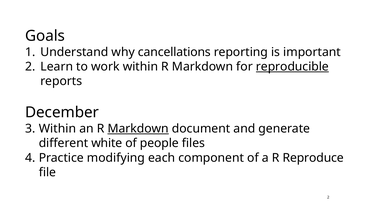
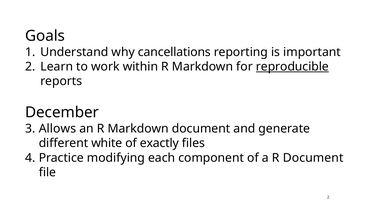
Within at (57, 129): Within -> Allows
Markdown at (138, 129) underline: present -> none
people: people -> exactly
R Reproduce: Reproduce -> Document
